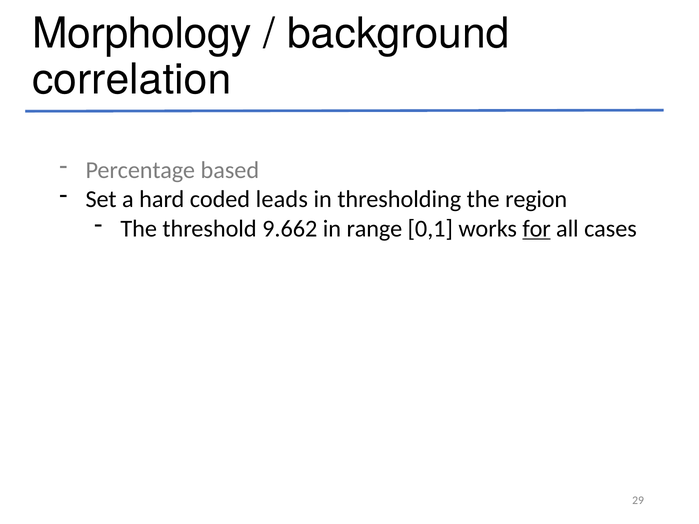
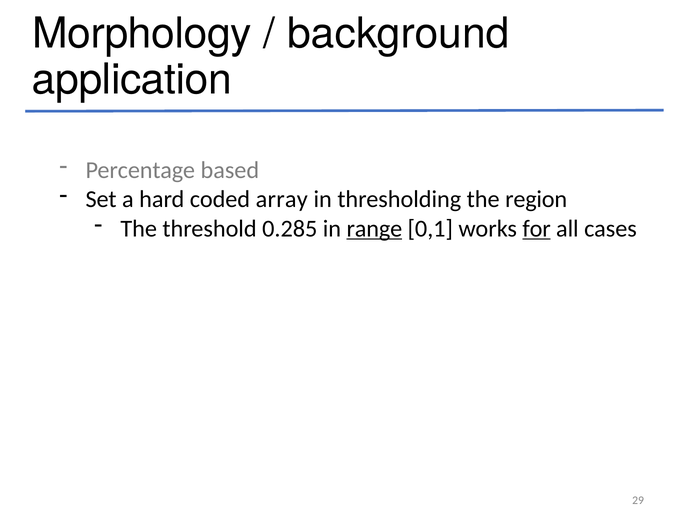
correlation: correlation -> application
leads: leads -> array
9.662: 9.662 -> 0.285
range underline: none -> present
